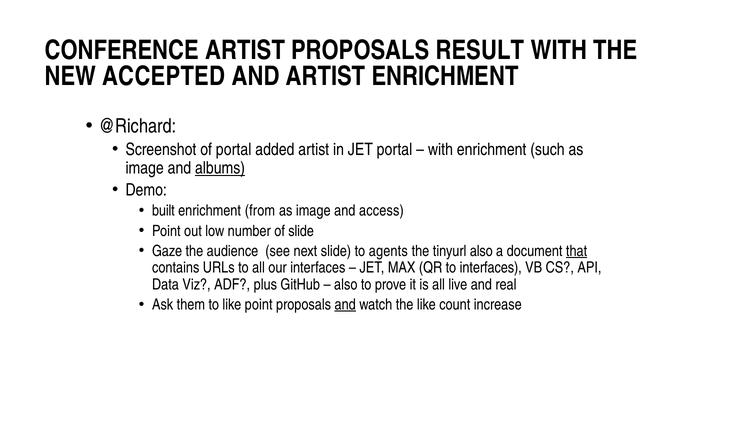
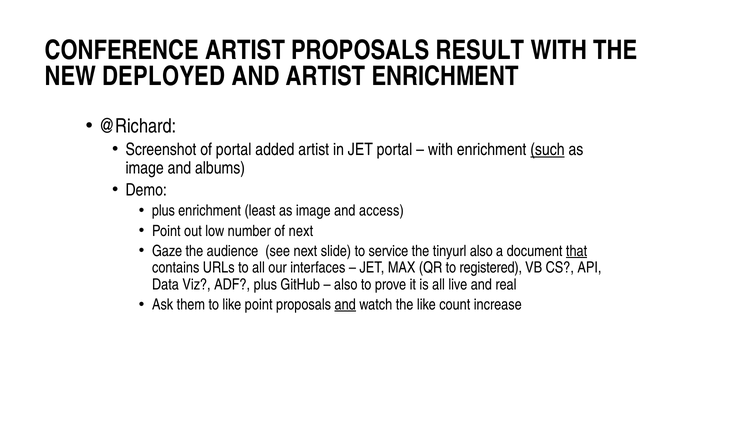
ACCEPTED: ACCEPTED -> DEPLOYED
such underline: none -> present
albums underline: present -> none
built at (163, 211): built -> plus
from: from -> least
of slide: slide -> next
agents: agents -> service
to interfaces: interfaces -> registered
